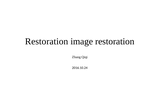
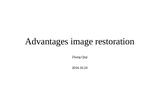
Restoration at (47, 41): Restoration -> Advantages
